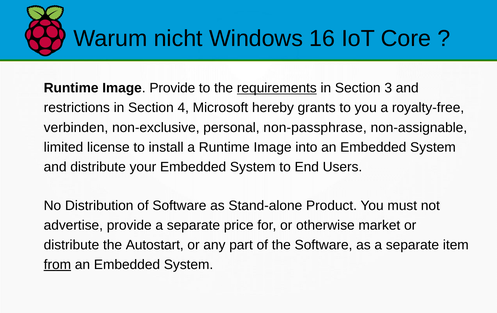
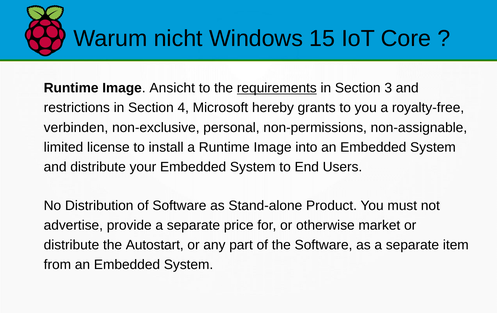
16: 16 -> 15
Image Provide: Provide -> Ansicht
non-passphrase: non-passphrase -> non-permissions
from underline: present -> none
